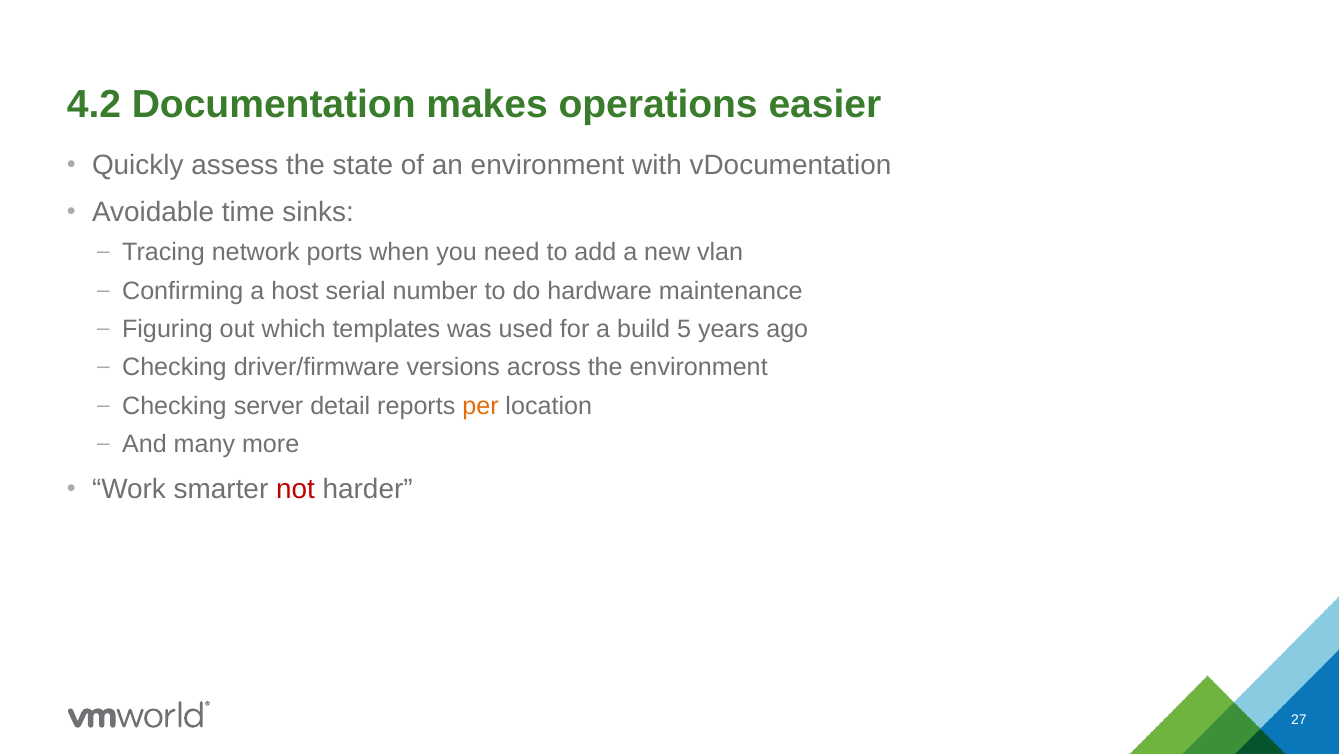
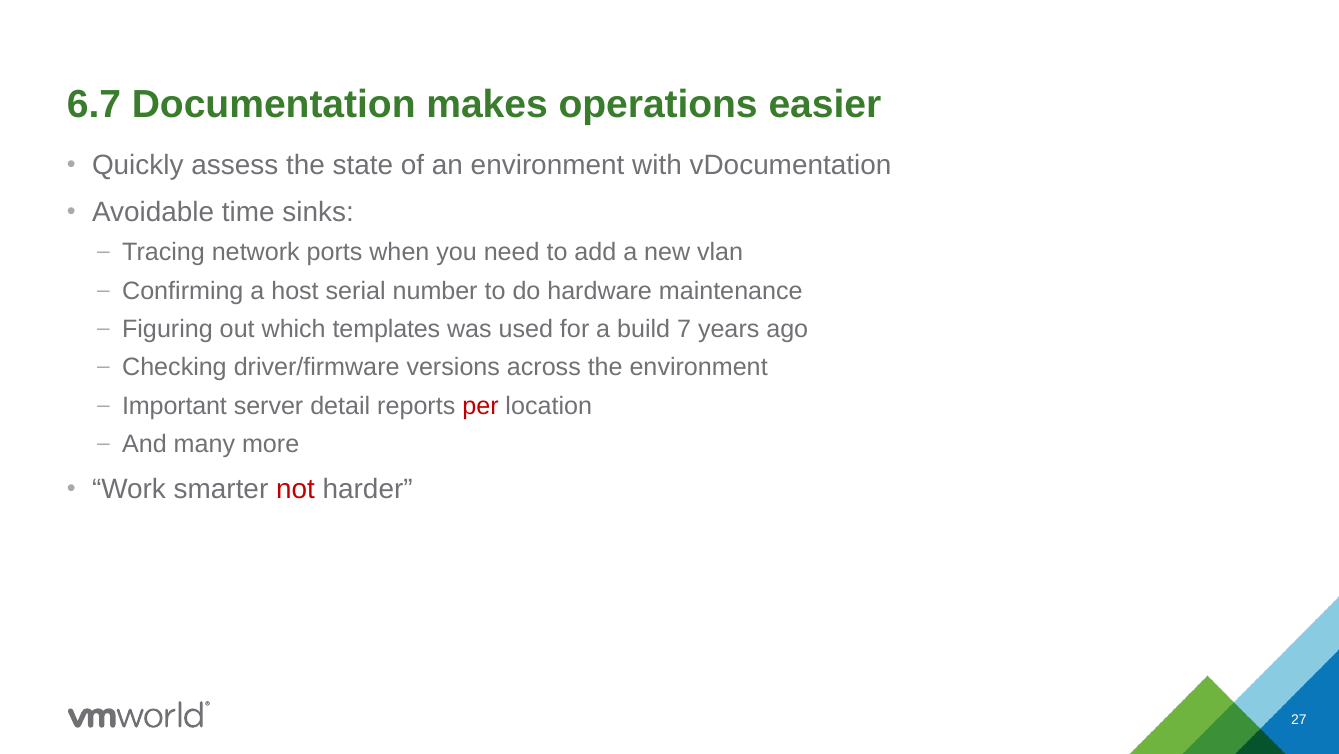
4.2: 4.2 -> 6.7
5: 5 -> 7
Checking at (174, 405): Checking -> Important
per colour: orange -> red
